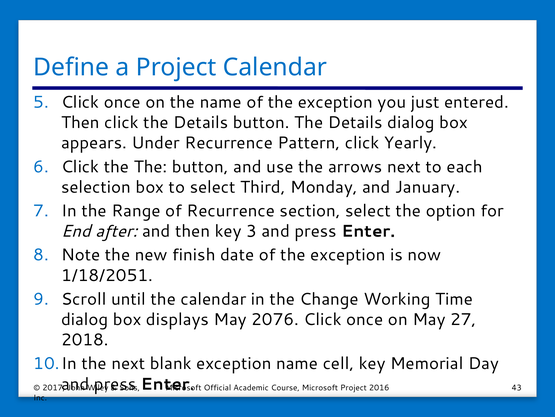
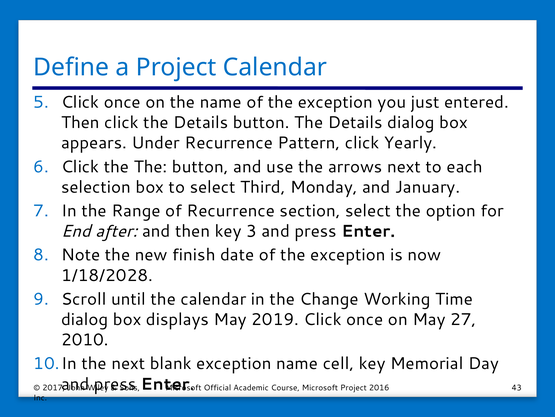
1/18/2051: 1/18/2051 -> 1/18/2028
2076: 2076 -> 2019
2018: 2018 -> 2010
